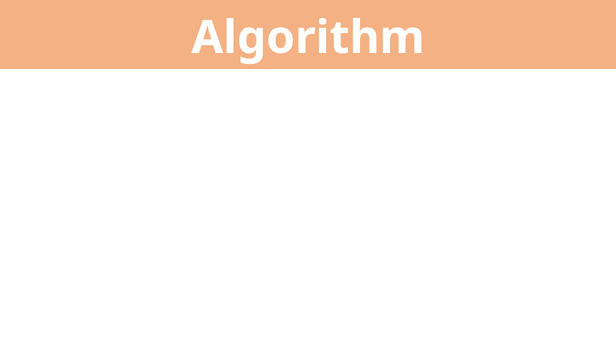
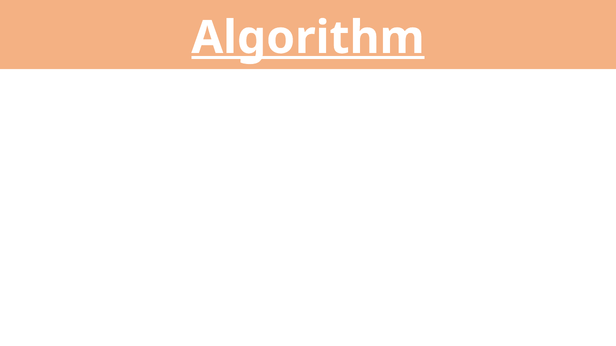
Algorithm underline: none -> present
